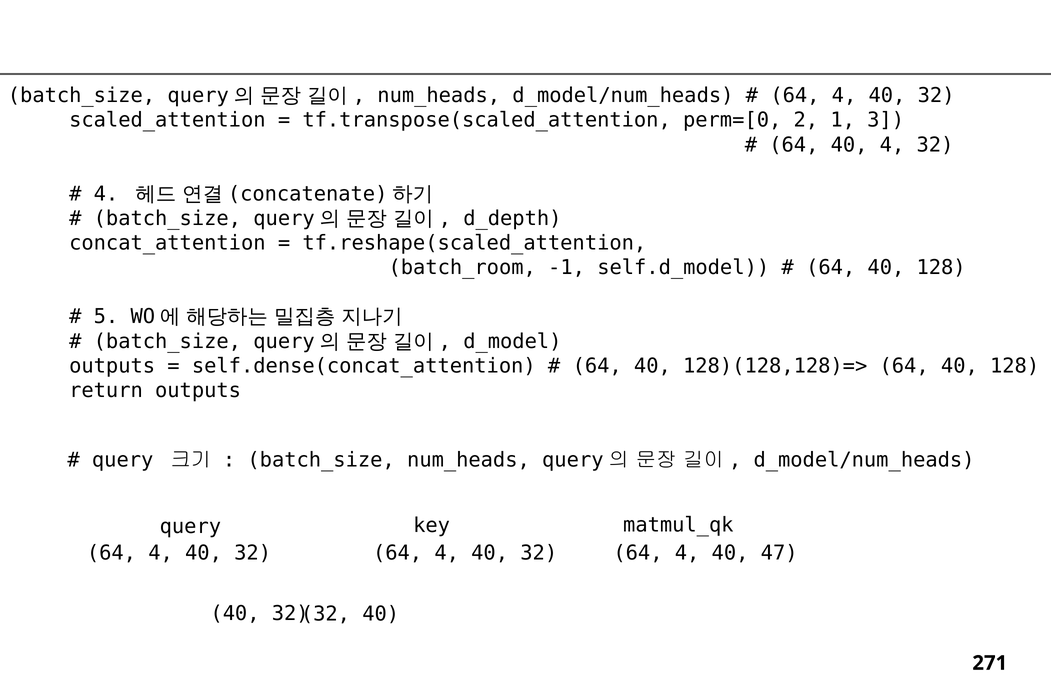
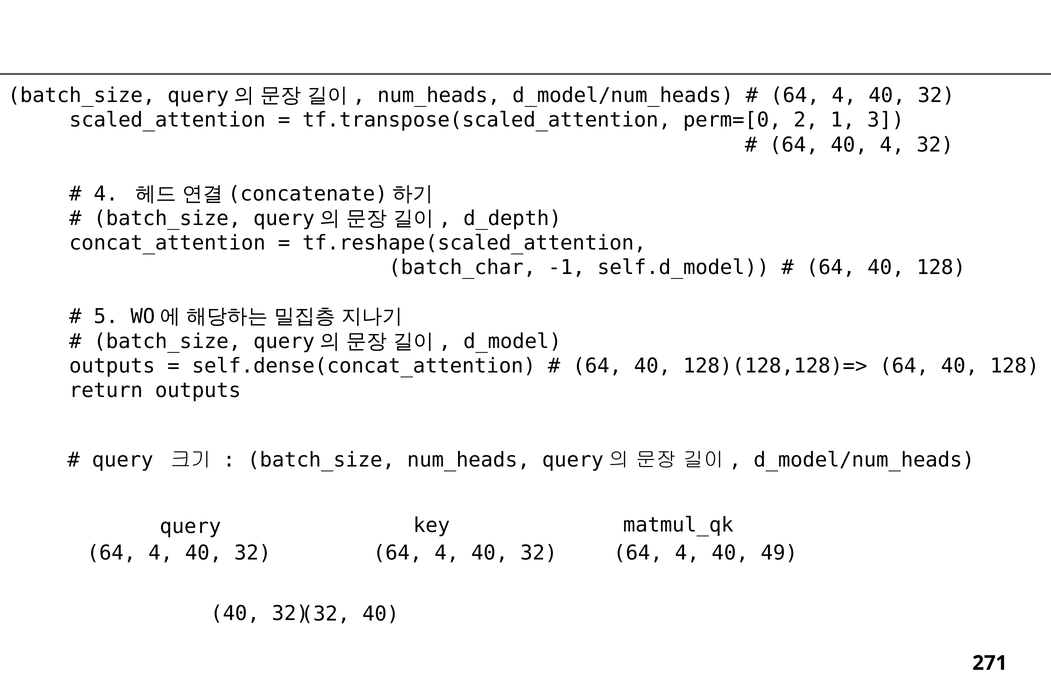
batch_room: batch_room -> batch_char
47: 47 -> 49
